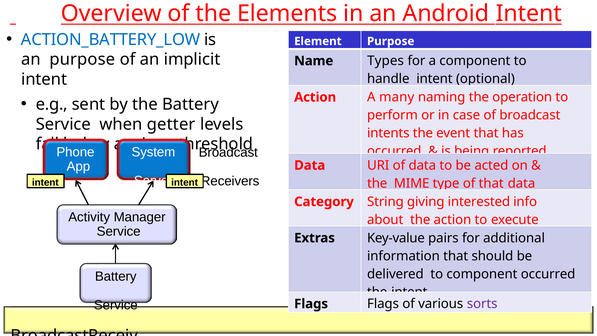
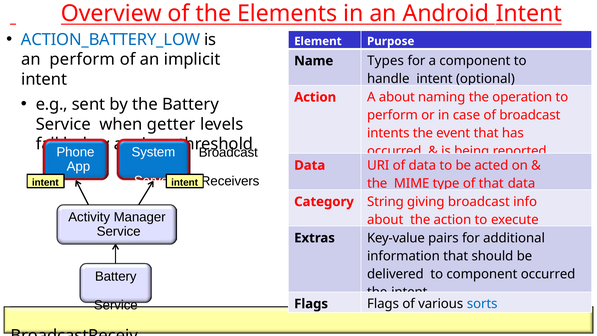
an purpose: purpose -> perform
A many: many -> about
giving interested: interested -> broadcast
sorts colour: purple -> blue
